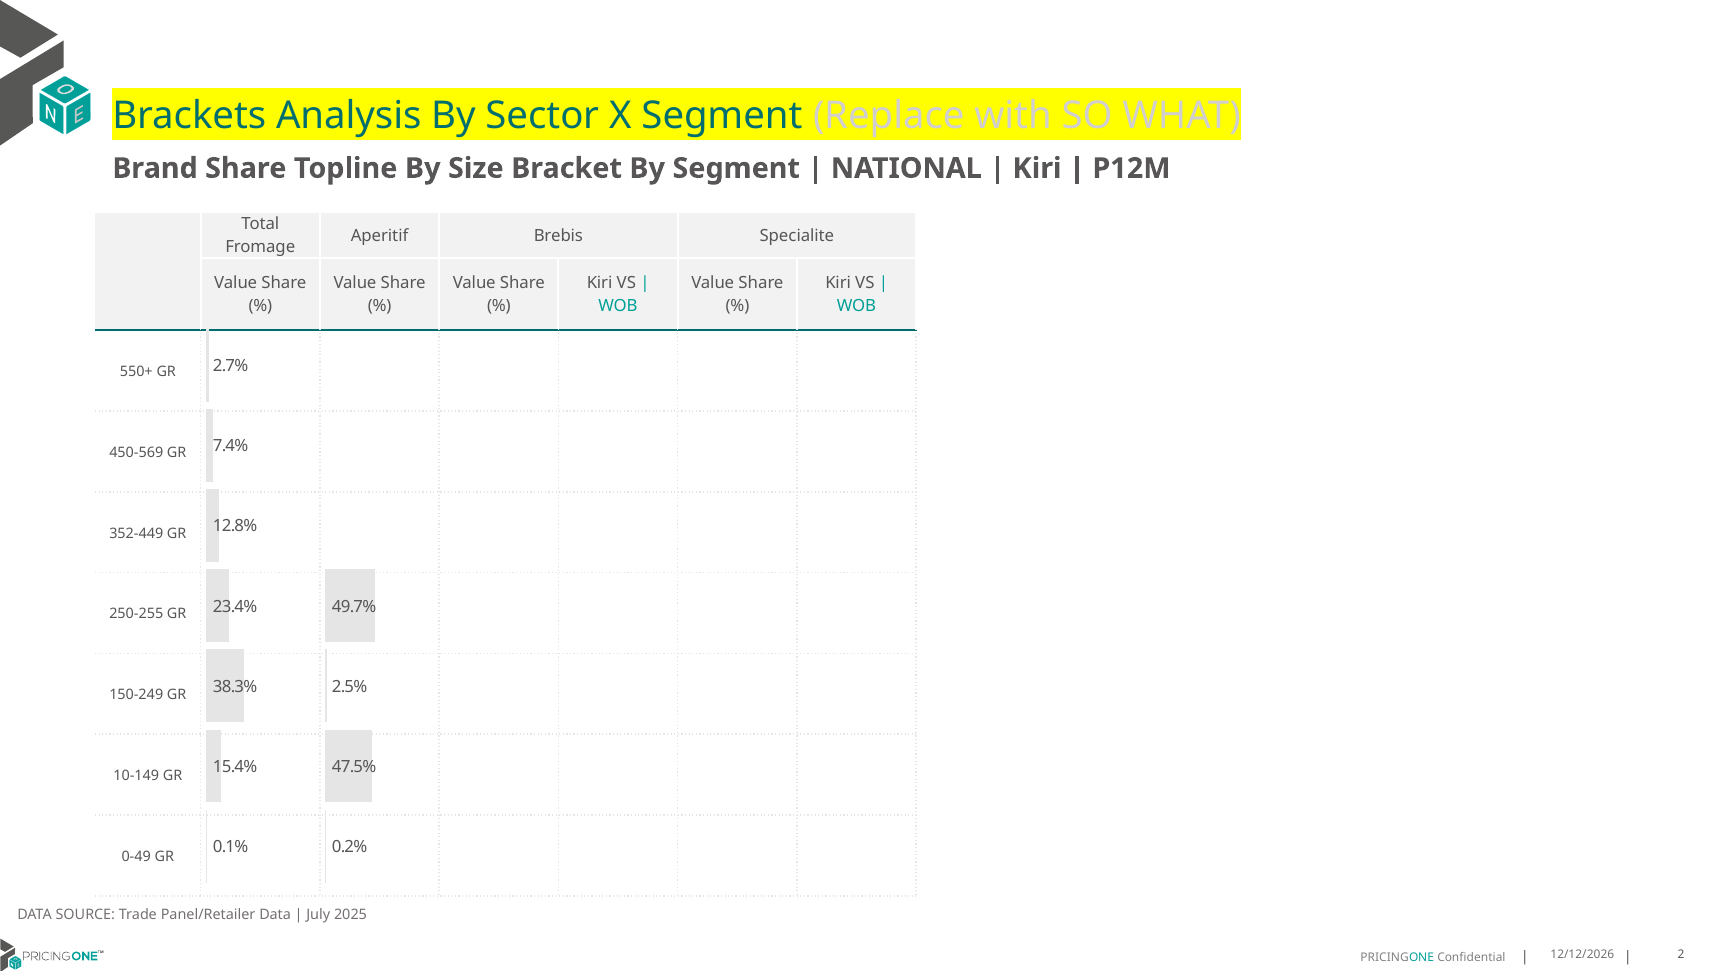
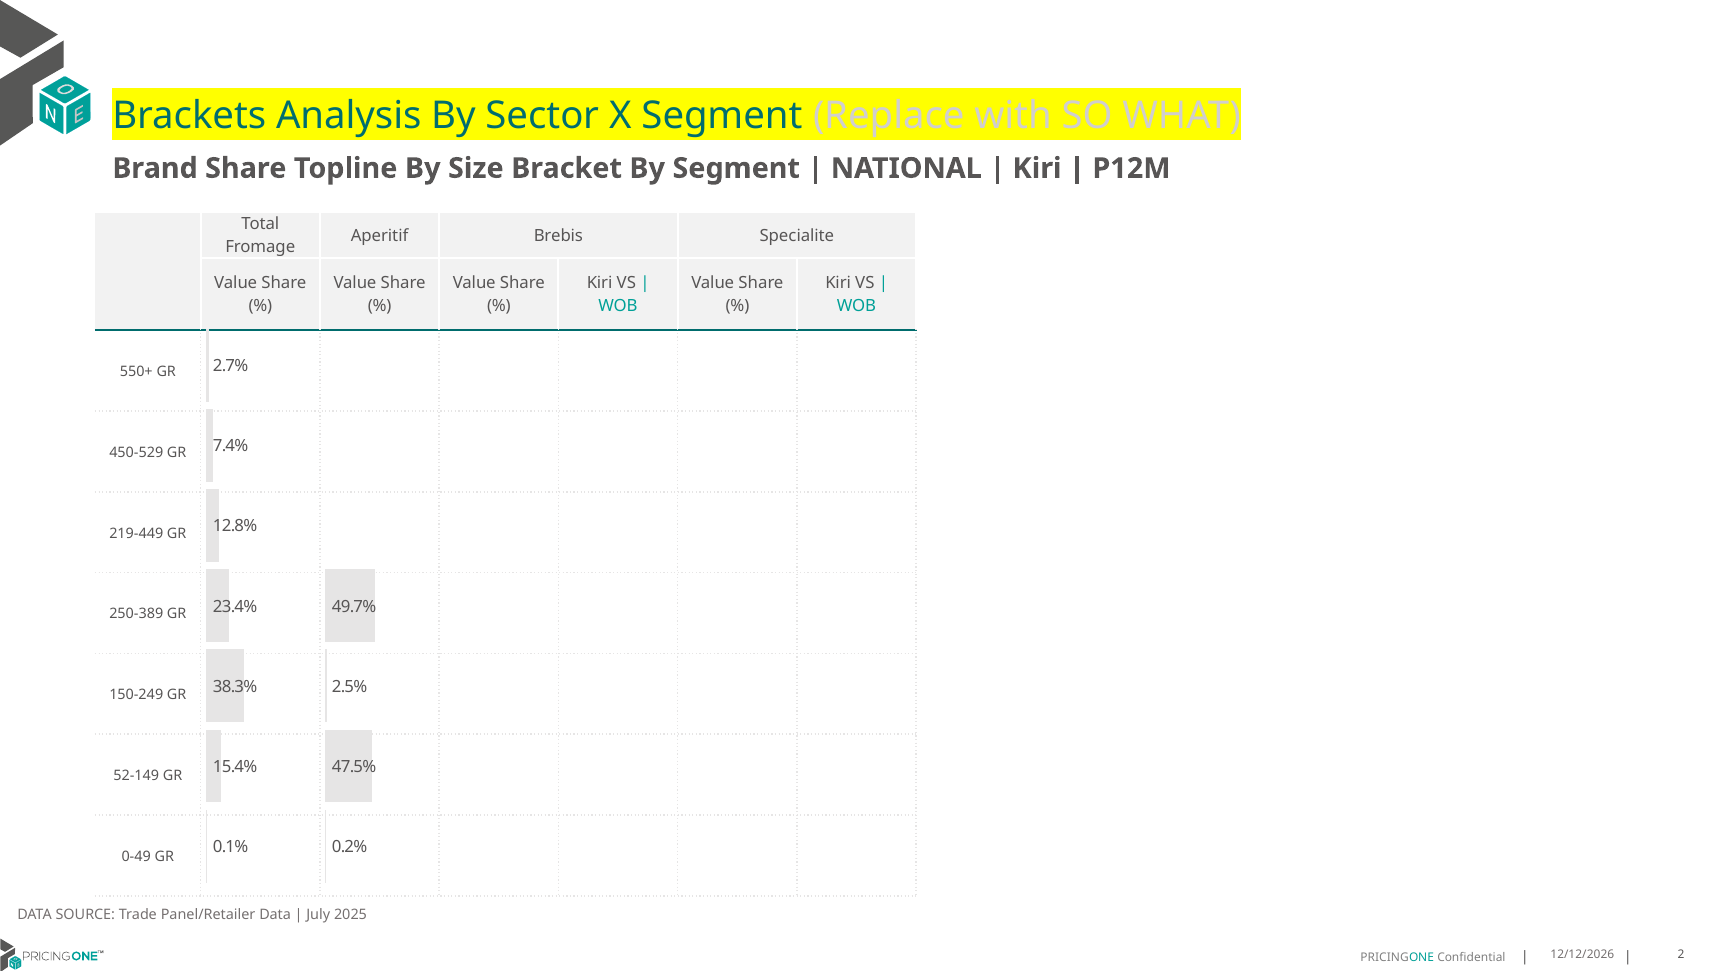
450-569: 450-569 -> 450-529
352-449: 352-449 -> 219-449
250-255: 250-255 -> 250-389
10-149: 10-149 -> 52-149
